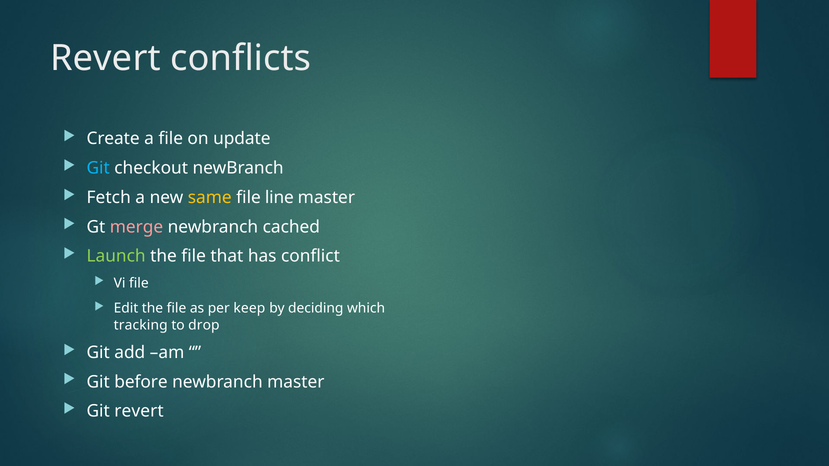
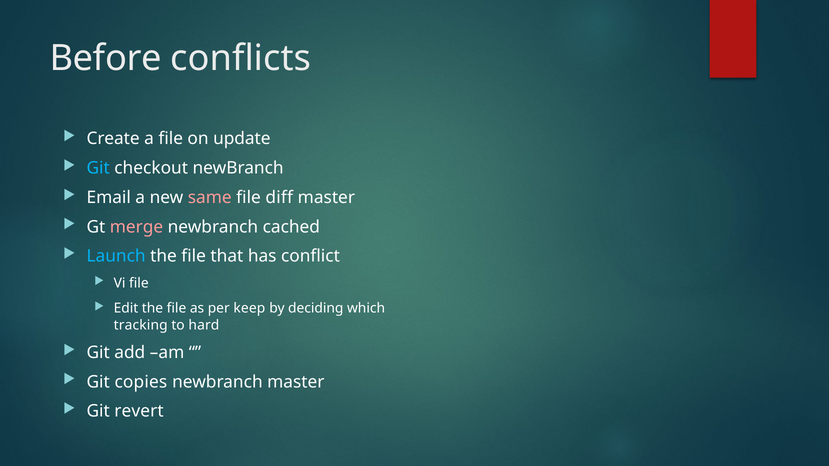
Revert at (105, 58): Revert -> Before
Fetch: Fetch -> Email
same colour: yellow -> pink
line: line -> diff
Launch colour: light green -> light blue
drop: drop -> hard
before: before -> copies
